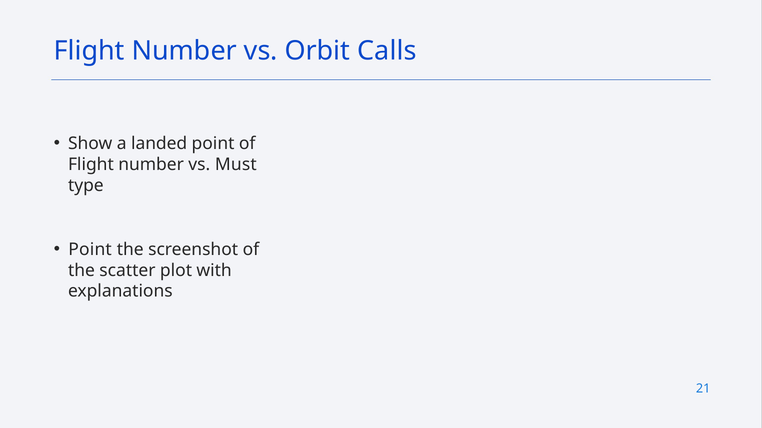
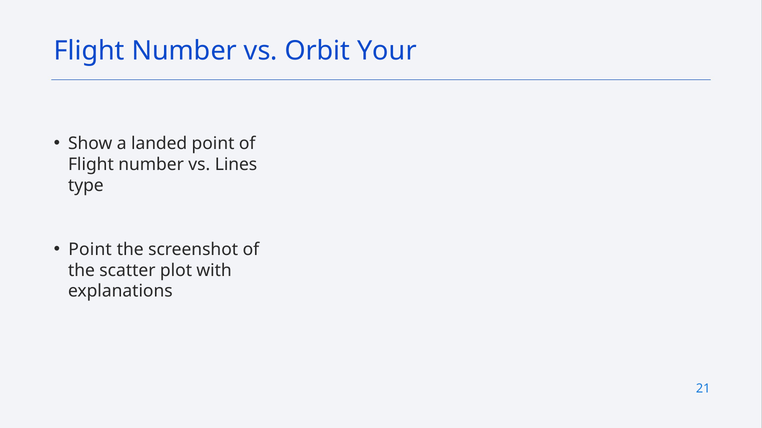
Calls: Calls -> Your
Must: Must -> Lines
